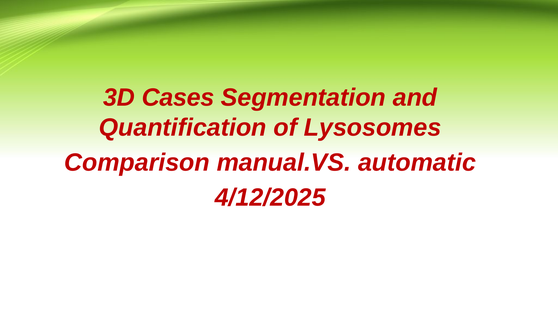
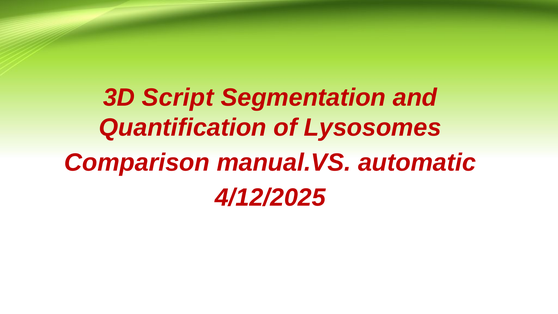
Cases: Cases -> Script
